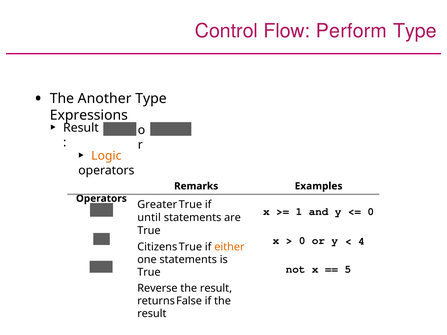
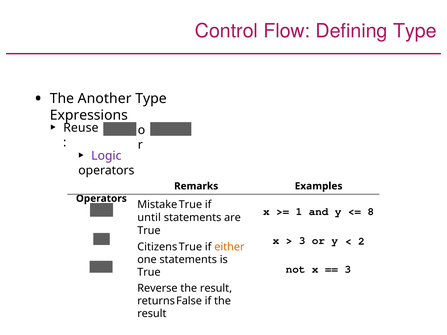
Perform: Perform -> Defining
Result at (81, 128): Result -> Reuse
Logic colour: orange -> purple
Greater: Greater -> Mistake
0 at (371, 212): 0 -> 8
0 at (302, 241): 0 -> 3
4: 4 -> 2
5 at (348, 270): 5 -> 3
